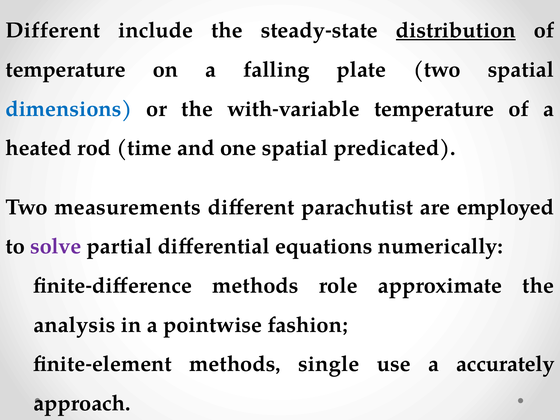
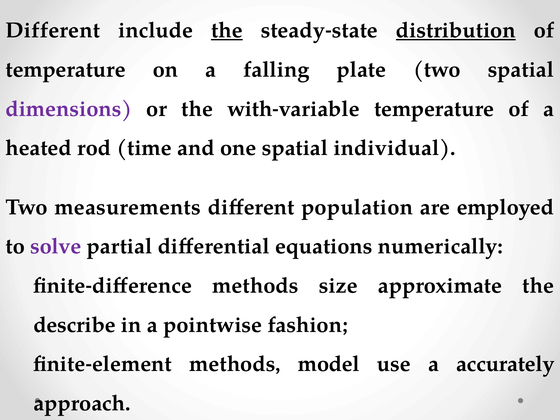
the at (227, 30) underline: none -> present
dimensions colour: blue -> purple
predicated: predicated -> individual
parachutist: parachutist -> population
role: role -> size
analysis: analysis -> describe
single: single -> model
